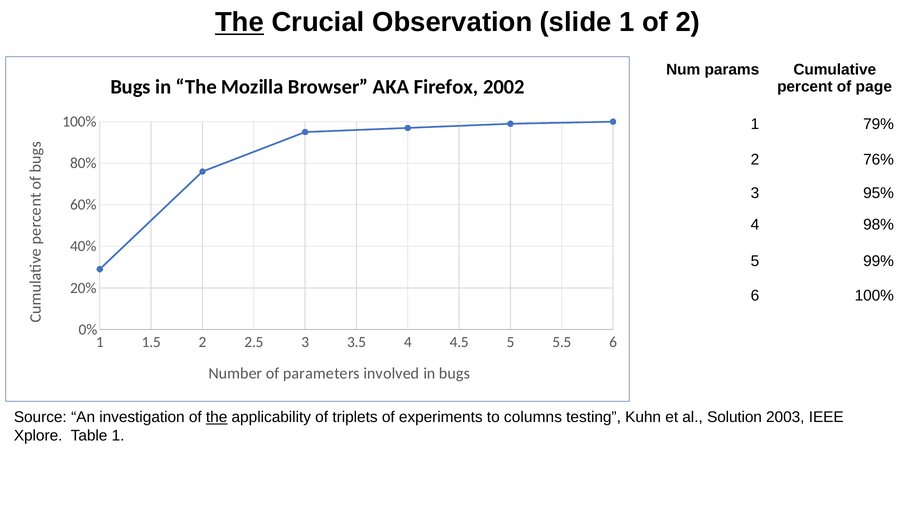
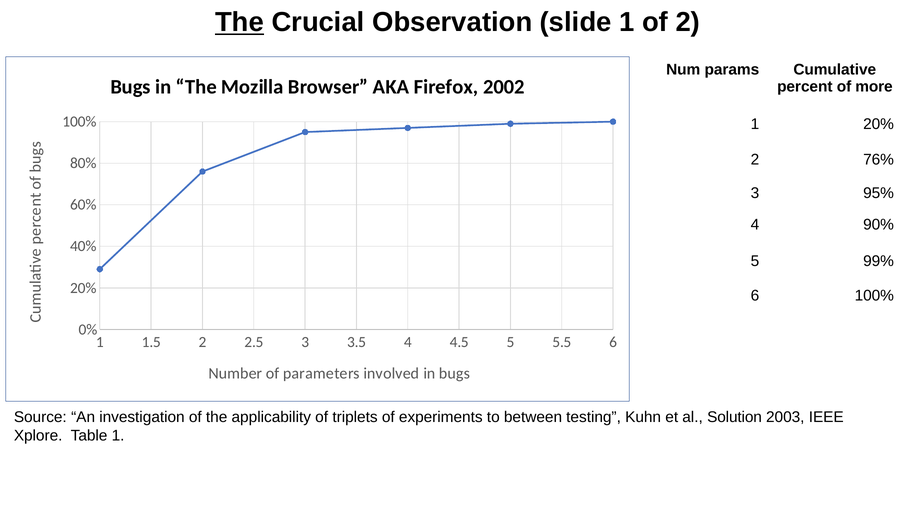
page: page -> more
1 79%: 79% -> 20%
98%: 98% -> 90%
the at (217, 417) underline: present -> none
columns: columns -> between
